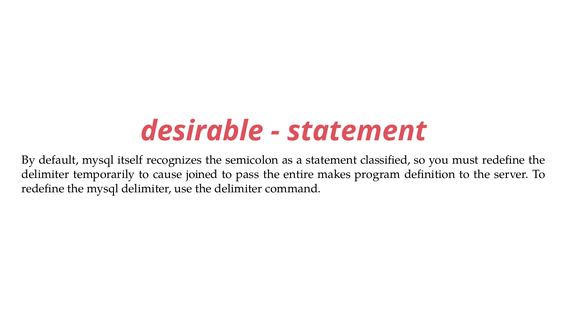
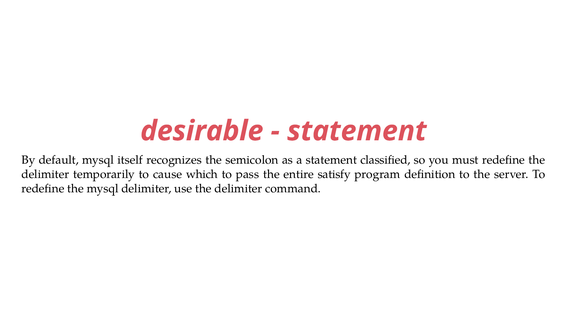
joined: joined -> which
makes: makes -> satisfy
